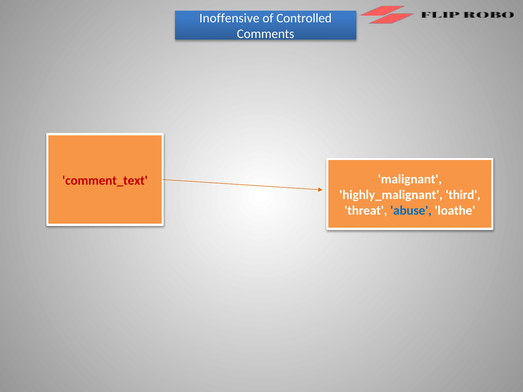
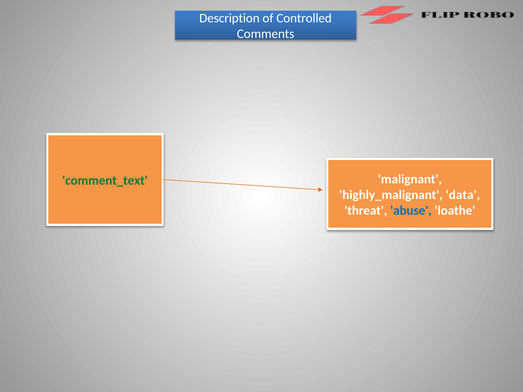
Inoffensive: Inoffensive -> Description
comment_text colour: red -> green
third: third -> data
